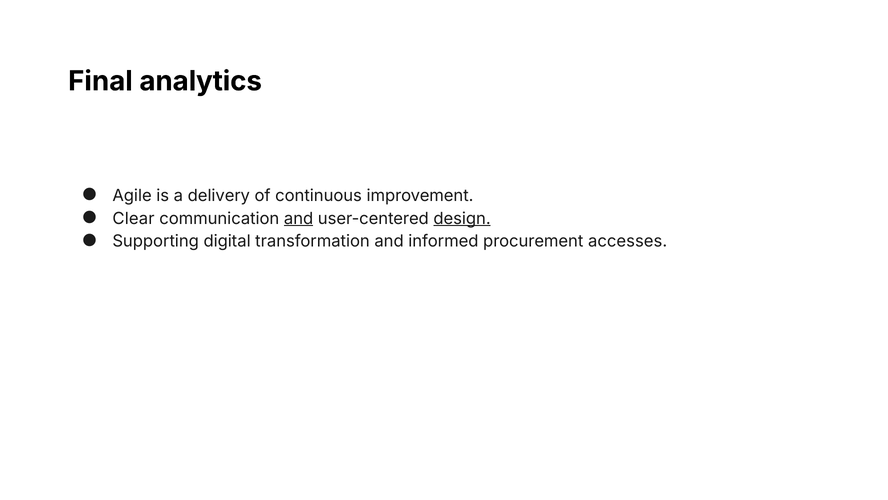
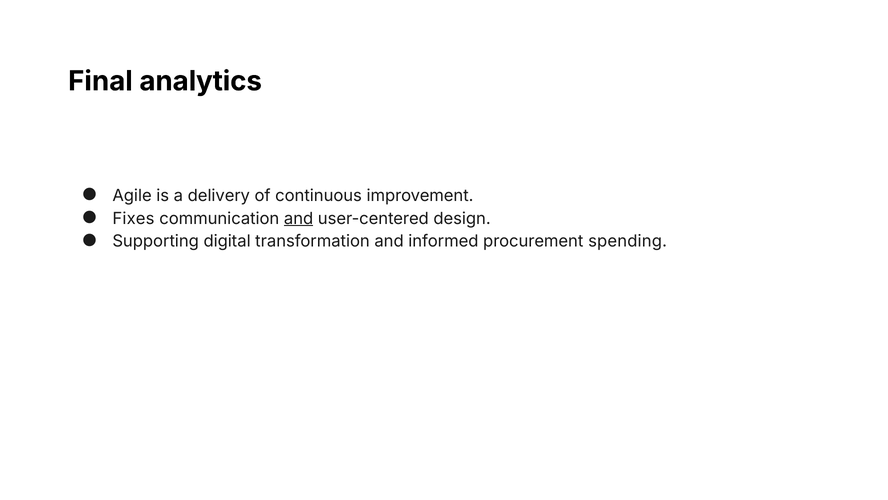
Clear: Clear -> Fixes
design underline: present -> none
accesses: accesses -> spending
